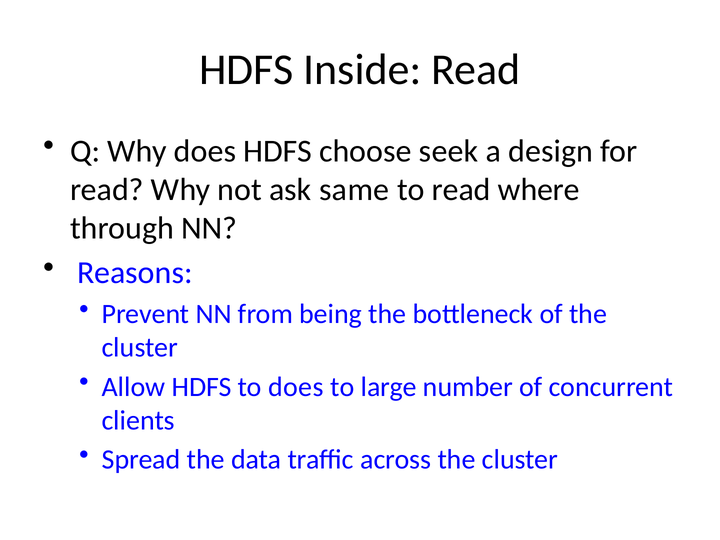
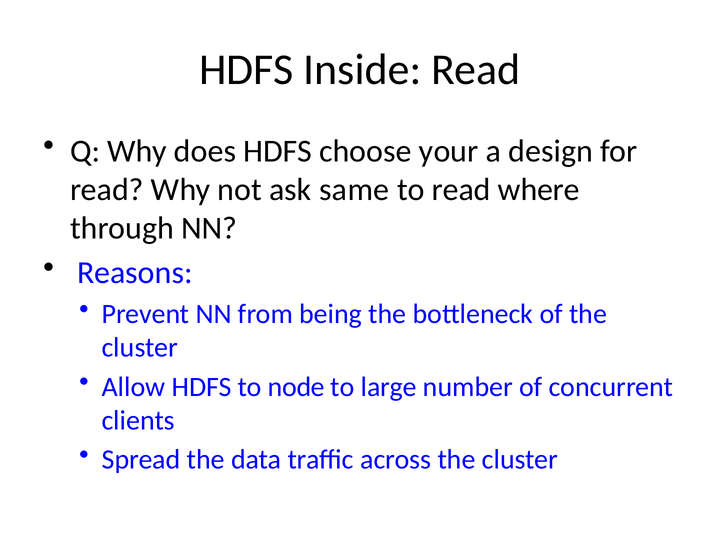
seek: seek -> your
to does: does -> node
